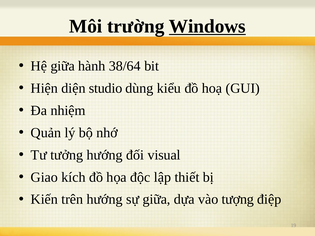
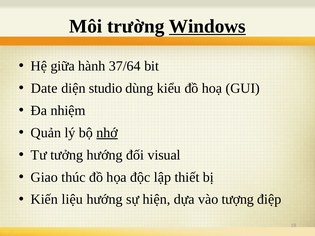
38/64: 38/64 -> 37/64
Hiện: Hiện -> Date
nhớ underline: none -> present
kích: kích -> thúc
trên: trên -> liệu
sự giữa: giữa -> hiện
